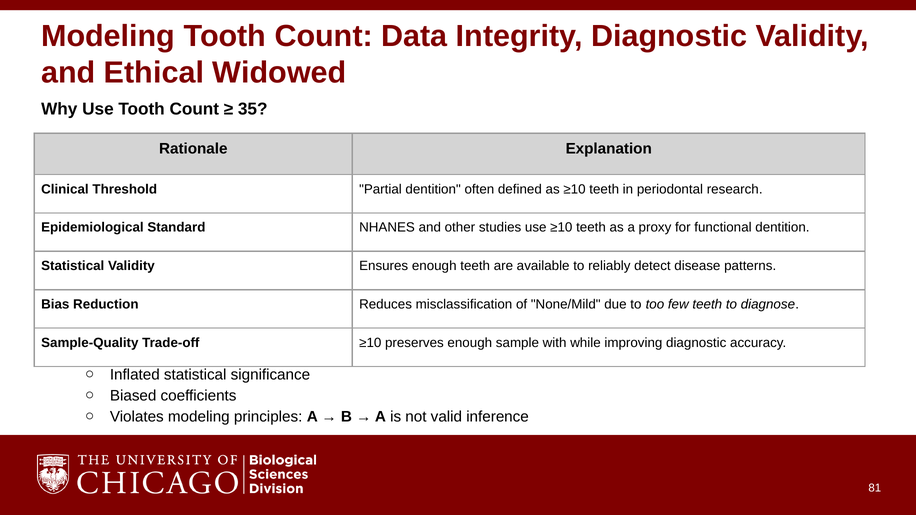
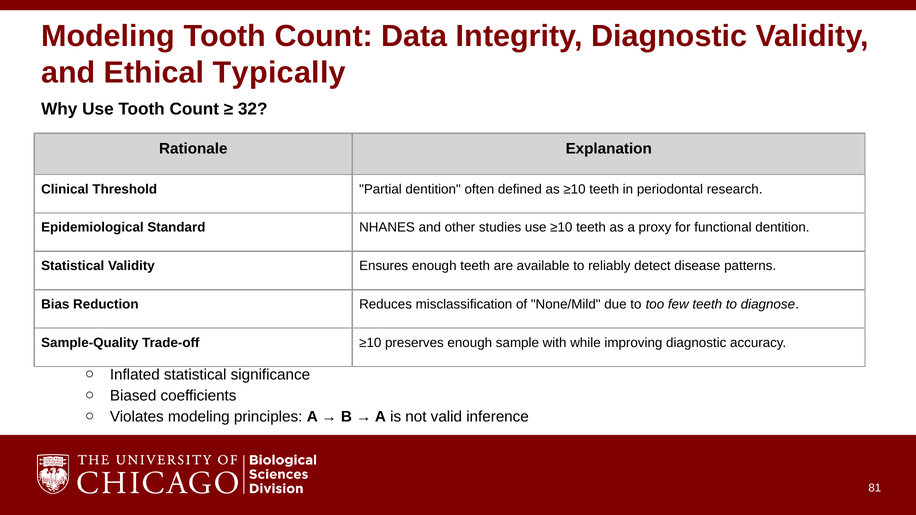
Widowed: Widowed -> Typically
35: 35 -> 32
